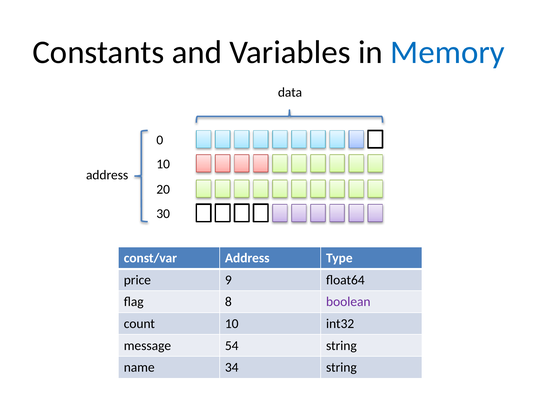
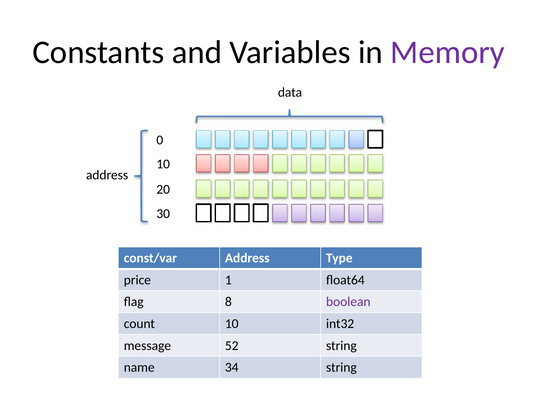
Memory colour: blue -> purple
9: 9 -> 1
54: 54 -> 52
